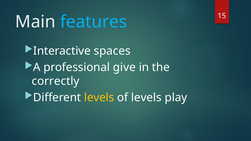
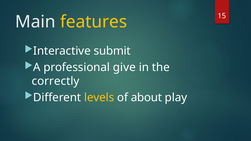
features colour: light blue -> yellow
spaces: spaces -> submit
of levels: levels -> about
